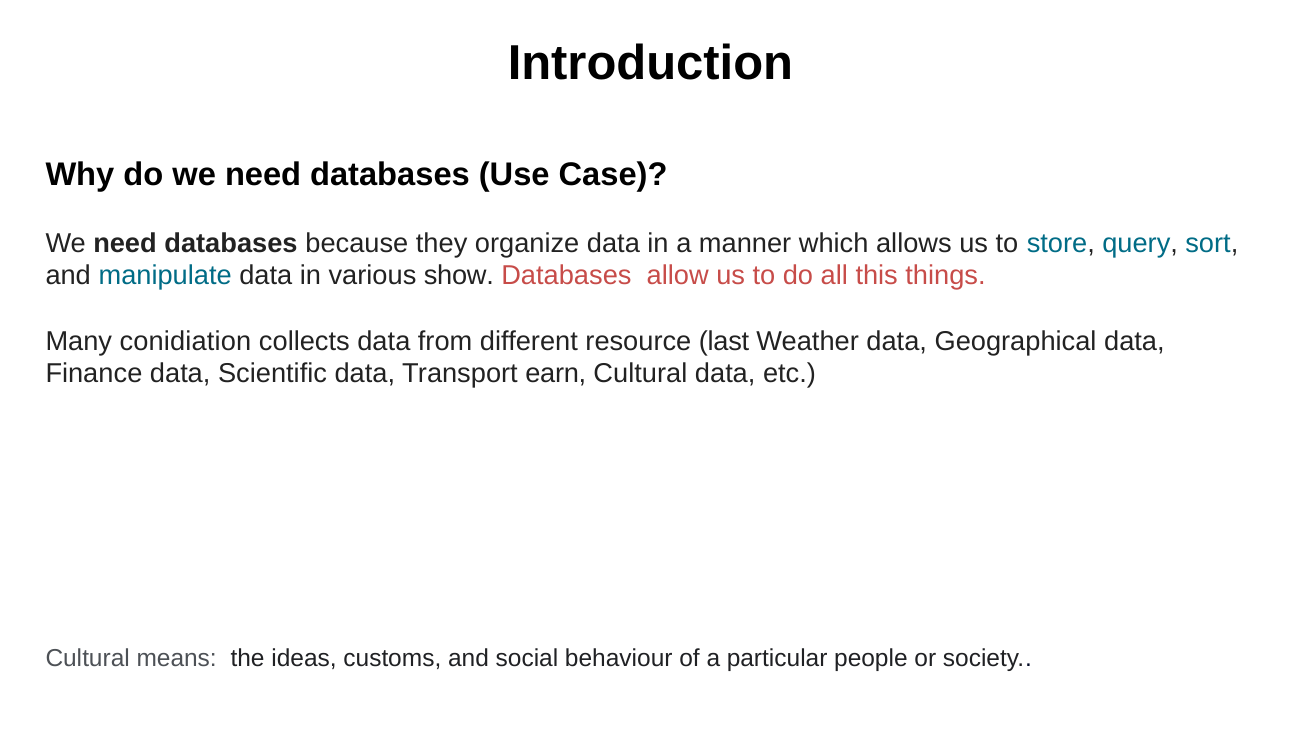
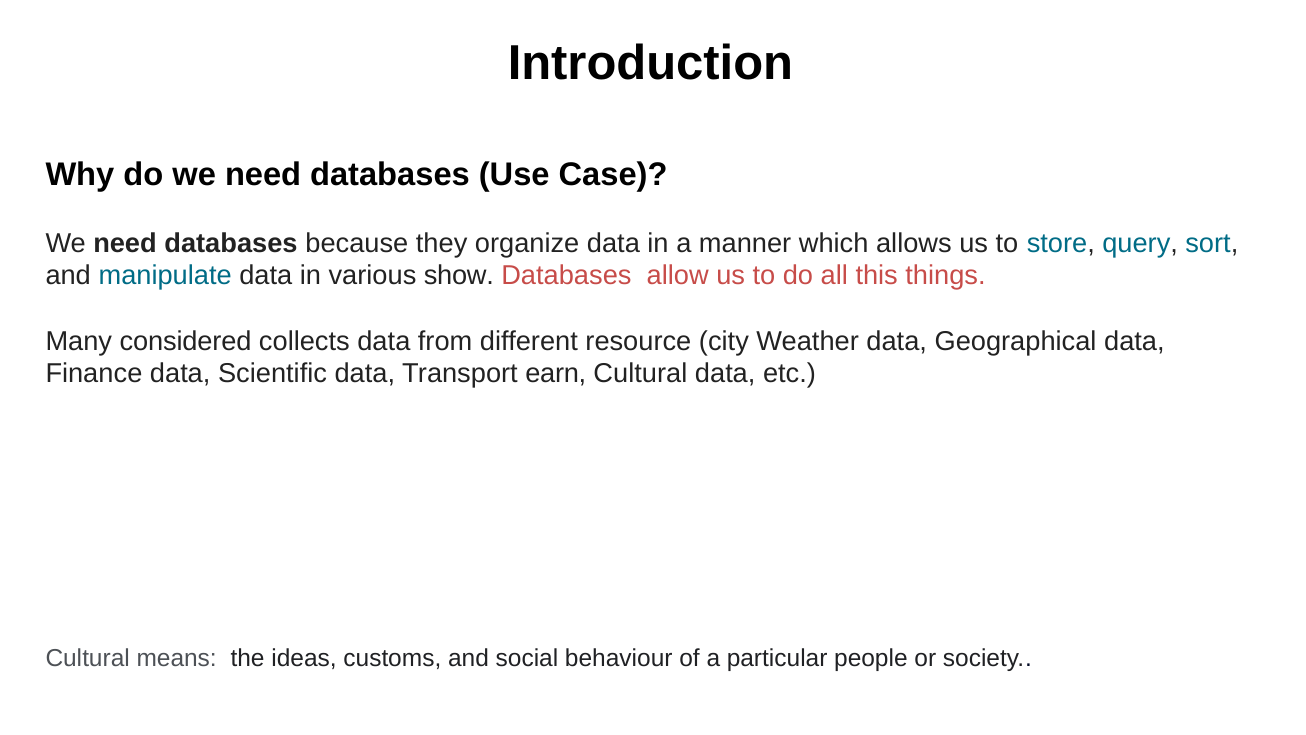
conidiation: conidiation -> considered
last: last -> city
